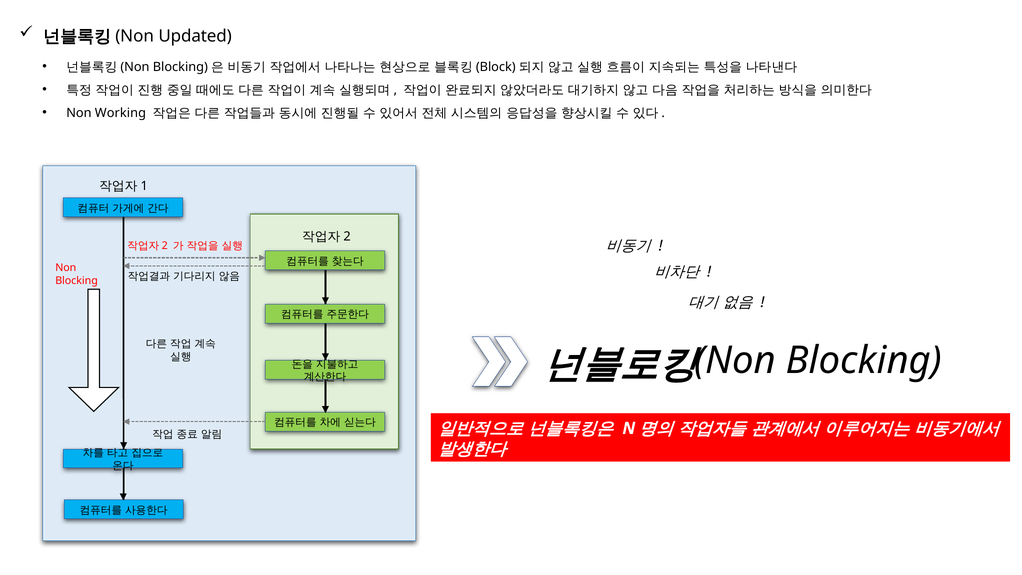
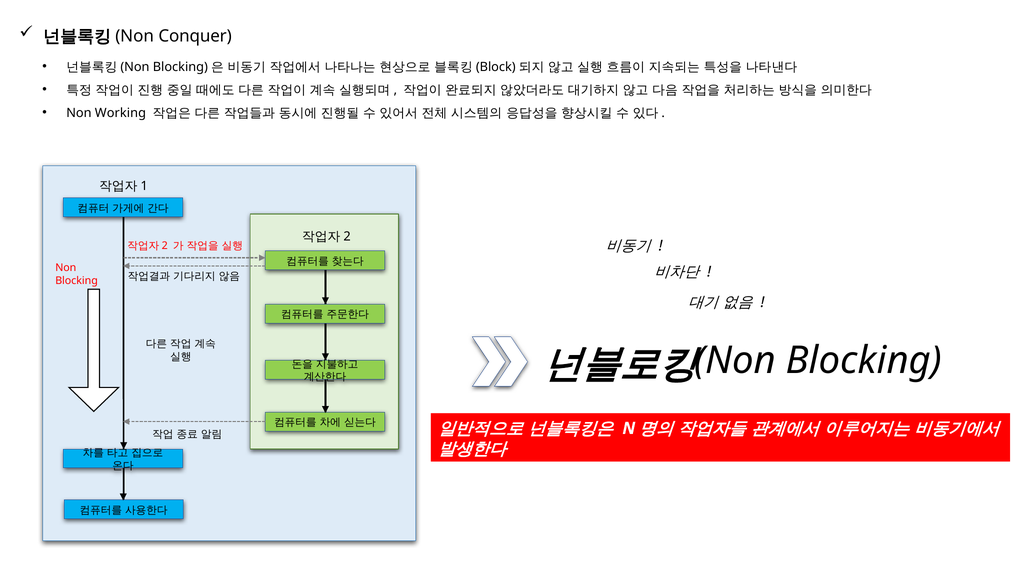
Updated: Updated -> Conquer
